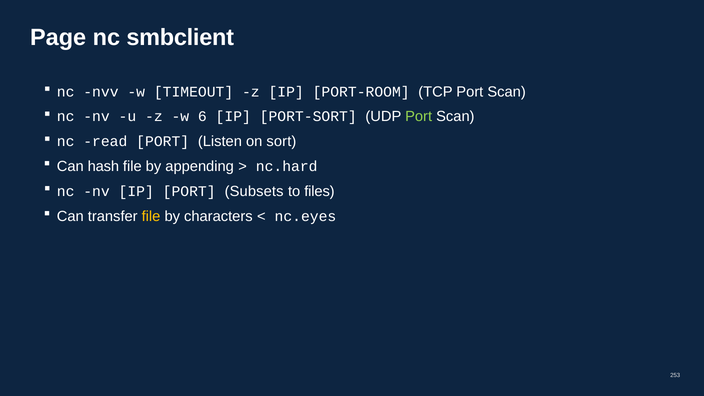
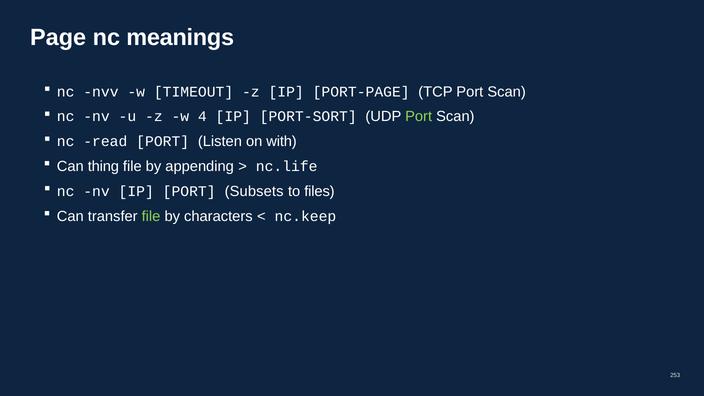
smbclient: smbclient -> meanings
PORT-ROOM: PORT-ROOM -> PORT-PAGE
6: 6 -> 4
sort: sort -> with
hash: hash -> thing
nc.hard: nc.hard -> nc.life
file at (151, 216) colour: yellow -> light green
nc.eyes: nc.eyes -> nc.keep
